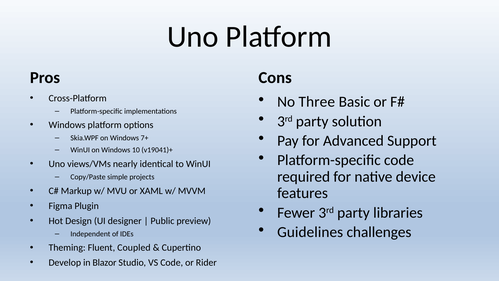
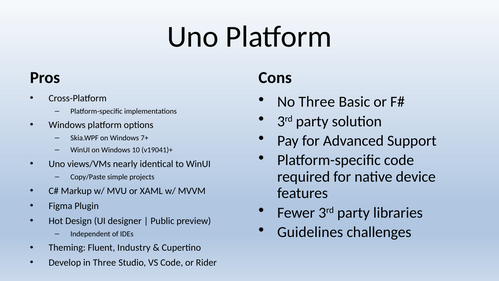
Coupled: Coupled -> Industry
in Blazor: Blazor -> Three
